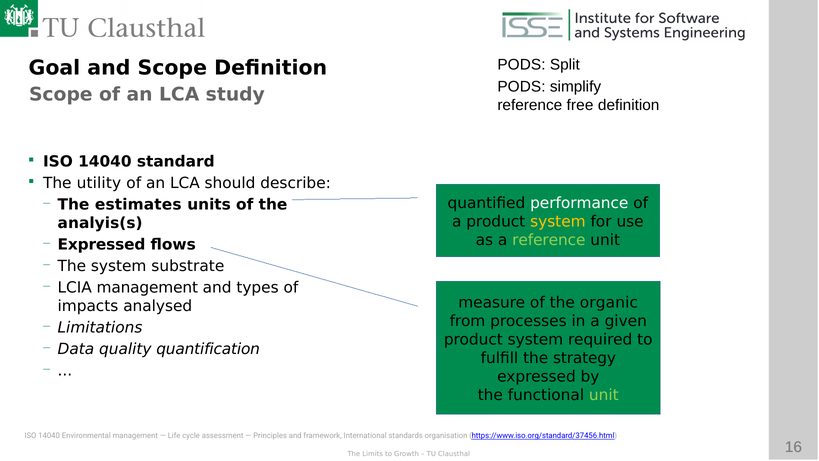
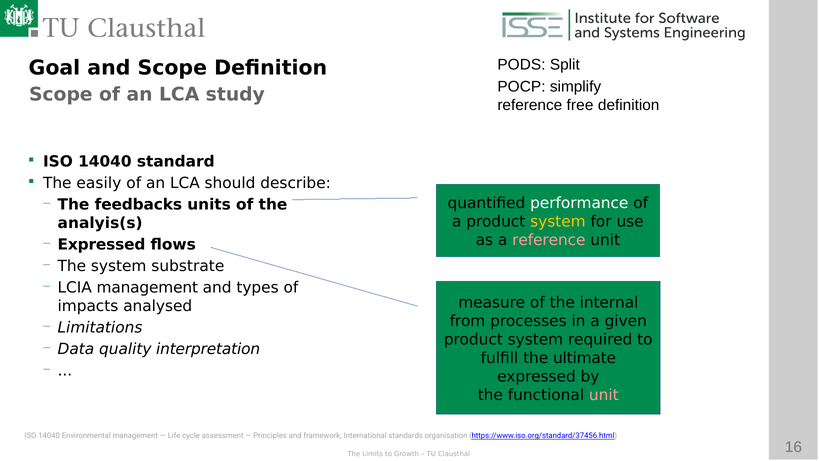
PODS at (521, 86): PODS -> POCP
utility: utility -> easily
estimates: estimates -> feedbacks
reference at (549, 240) colour: light green -> pink
organic: organic -> internal
quantification: quantification -> interpretation
strategy: strategy -> ultimate
unit at (604, 395) colour: light green -> pink
